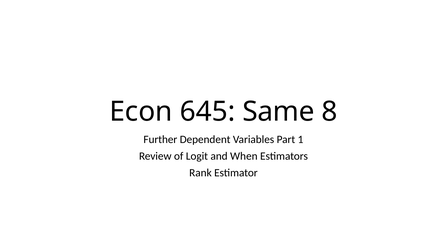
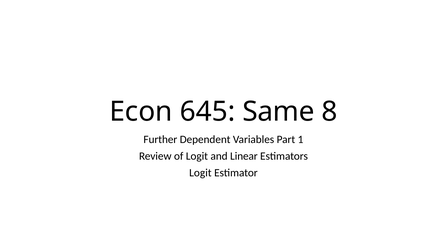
When: When -> Linear
Rank at (200, 173): Rank -> Logit
